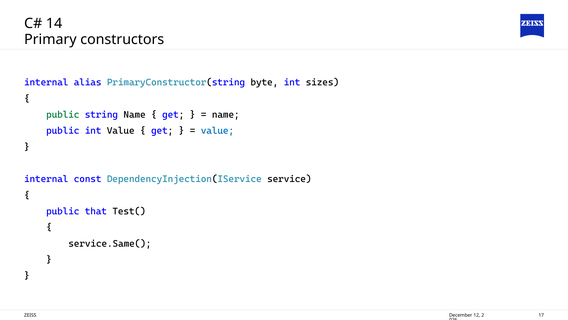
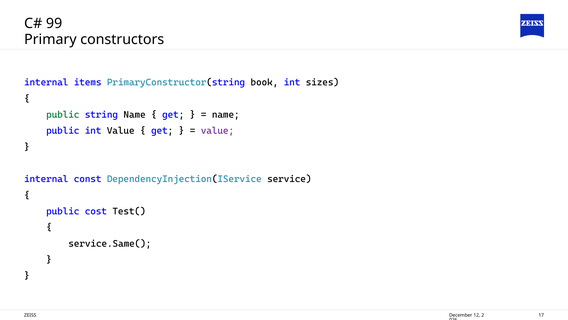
14: 14 -> 99
alias: alias -> items
byte: byte -> book
value at (217, 131) colour: blue -> purple
that: that -> cost
